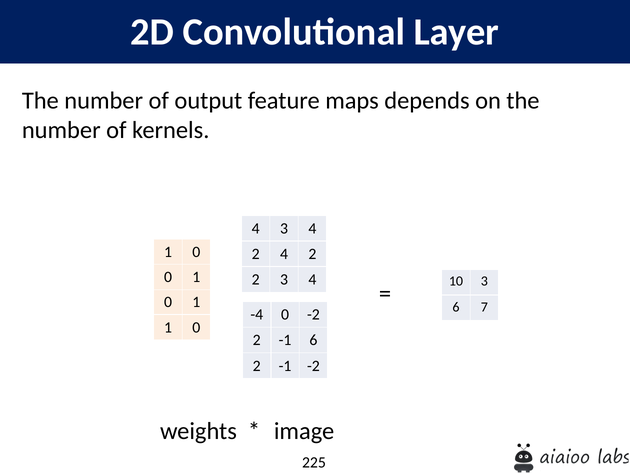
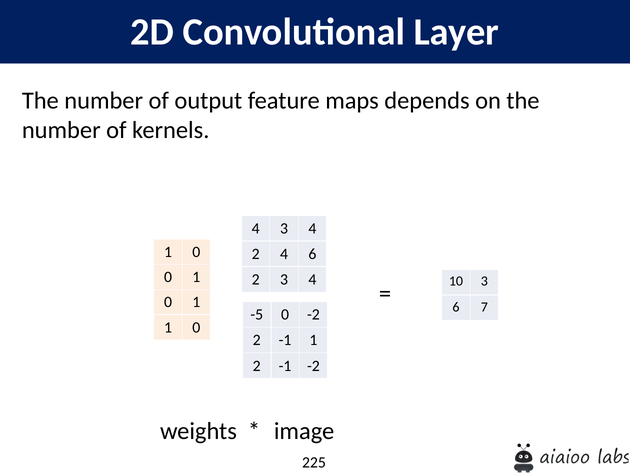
2 4 2: 2 -> 6
-4: -4 -> -5
-1 6: 6 -> 1
